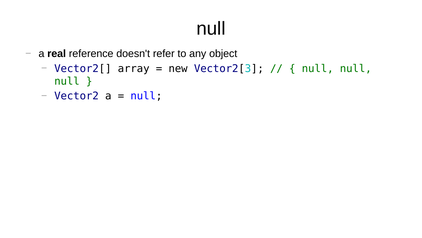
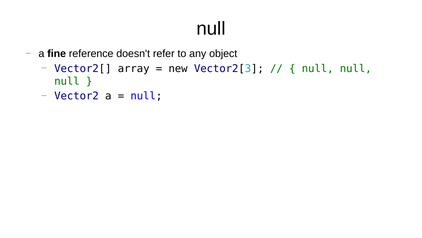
real: real -> fine
